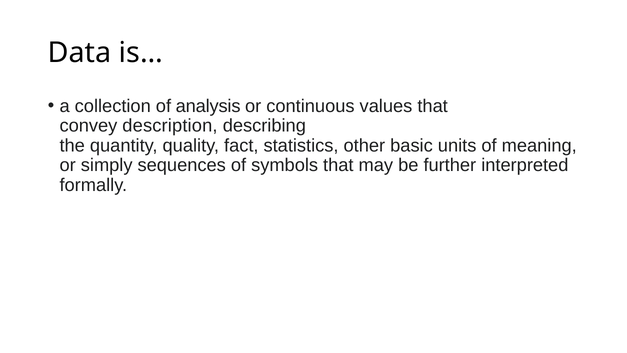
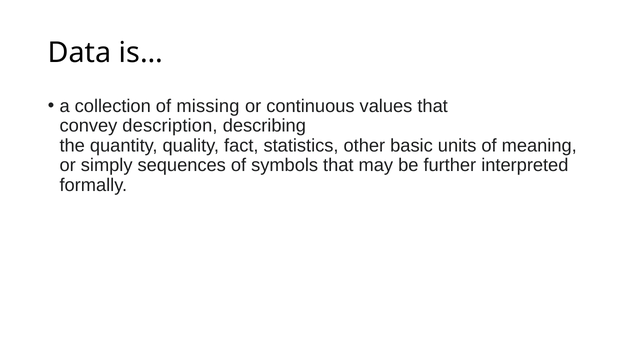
analysis: analysis -> missing
